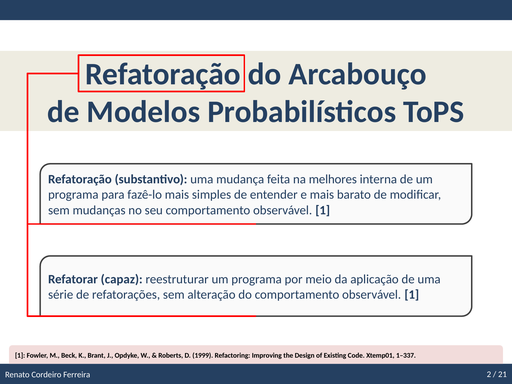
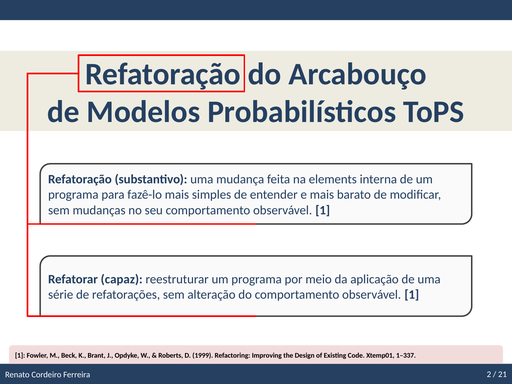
melhores: melhores -> elements
